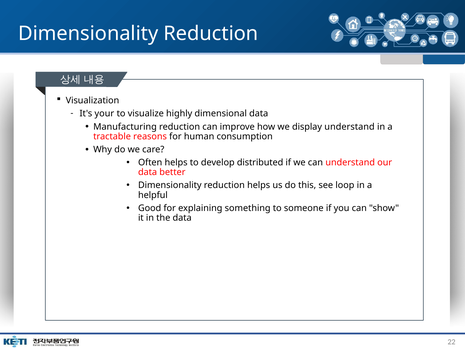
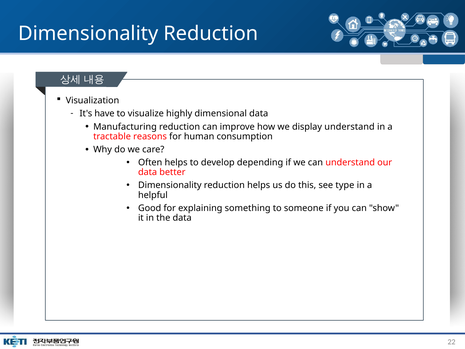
your: your -> have
distributed: distributed -> depending
loop: loop -> type
